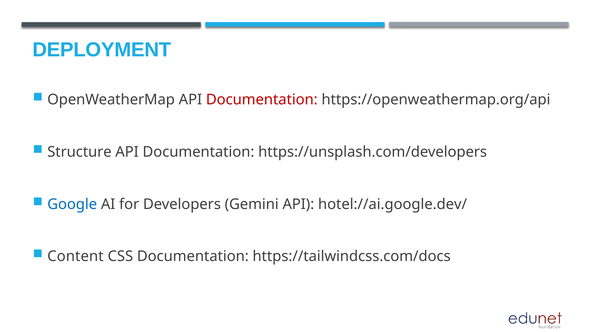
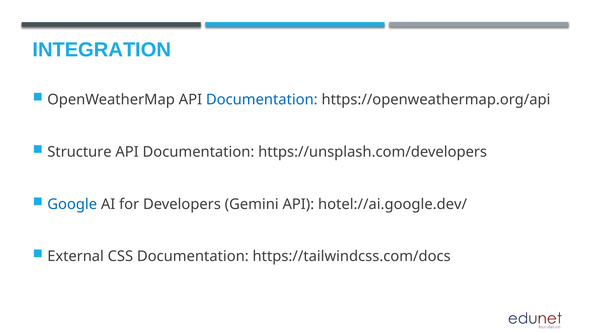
DEPLOYMENT: DEPLOYMENT -> INTEGRATION
Documentation at (262, 100) colour: red -> blue
Content: Content -> External
